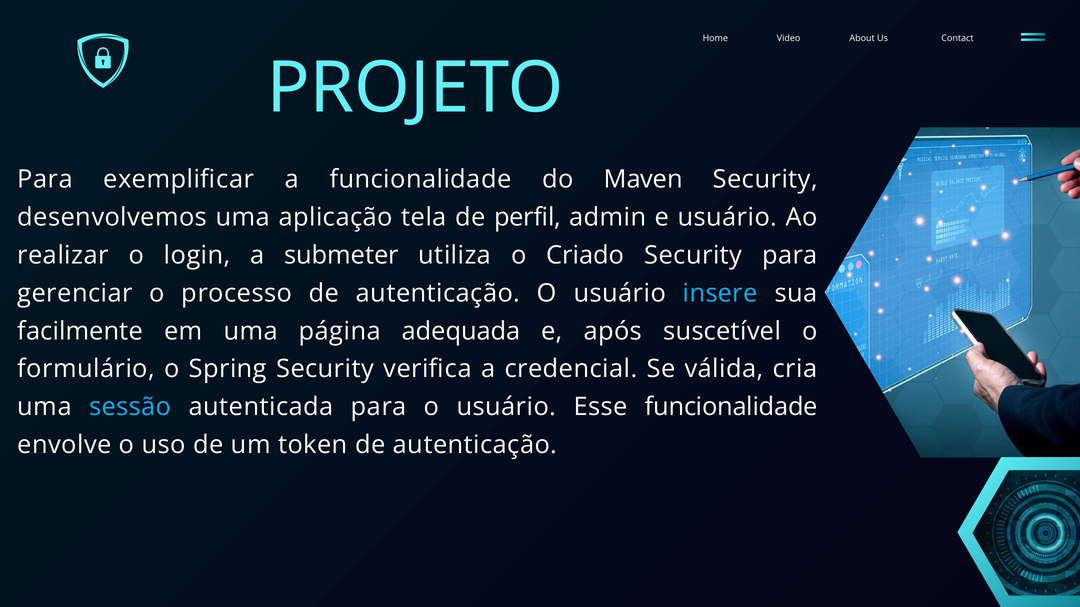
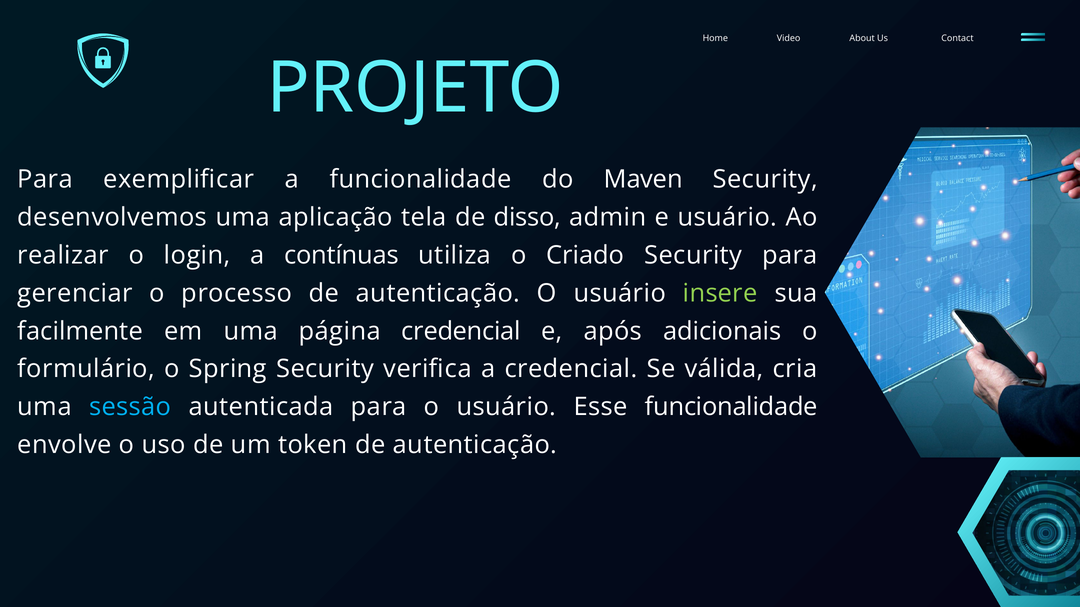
perfil: perfil -> disso
submeter: submeter -> contínuas
insere colour: light blue -> light green
página adequada: adequada -> credencial
suscetível: suscetível -> adicionais
